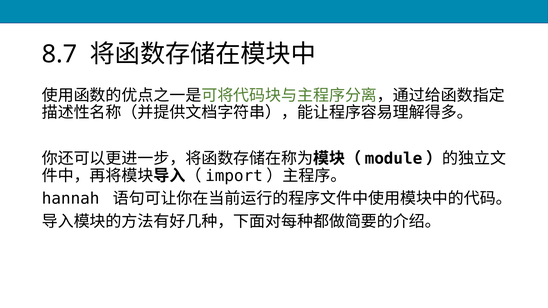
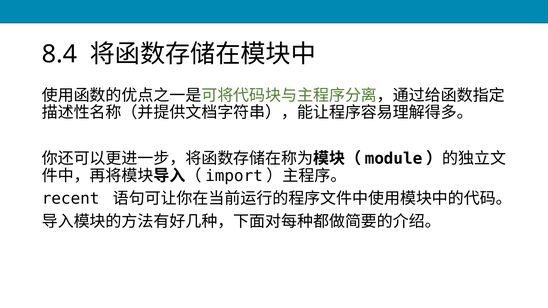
8.7: 8.7 -> 8.4
hannah: hannah -> recent
